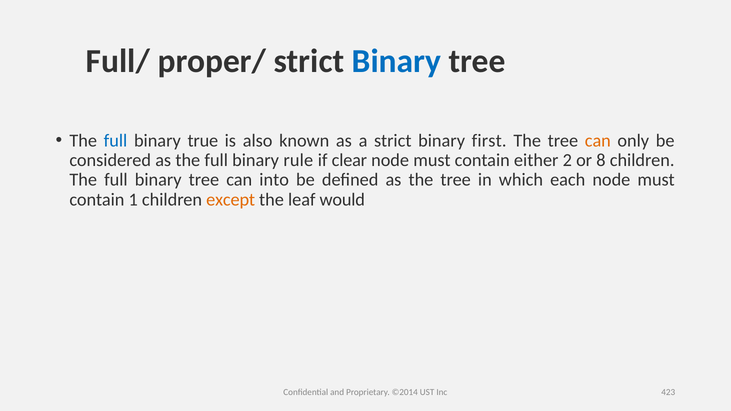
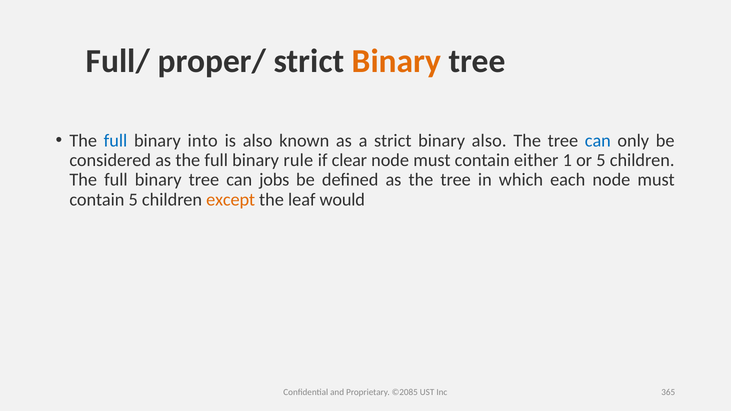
Binary at (396, 61) colour: blue -> orange
true: true -> into
binary first: first -> also
can at (598, 141) colour: orange -> blue
2: 2 -> 1
or 8: 8 -> 5
into: into -> jobs
contain 1: 1 -> 5
©2014: ©2014 -> ©2085
423: 423 -> 365
